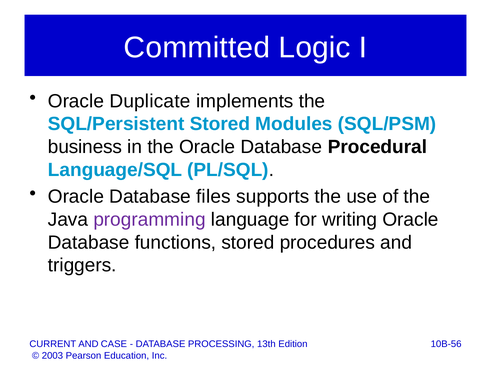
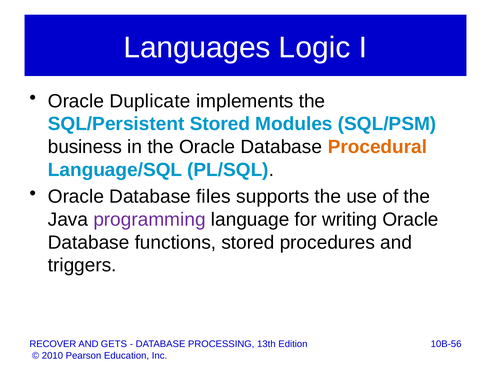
Committed: Committed -> Languages
Procedural colour: black -> orange
CURRENT: CURRENT -> RECOVER
CASE: CASE -> GETS
2003: 2003 -> 2010
